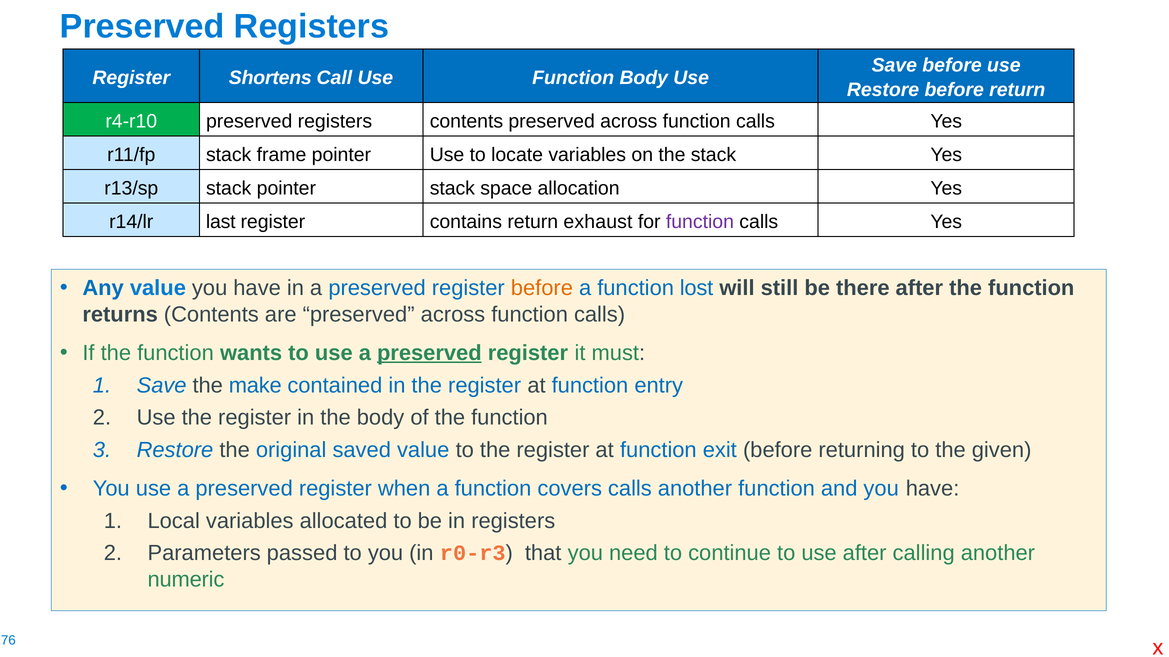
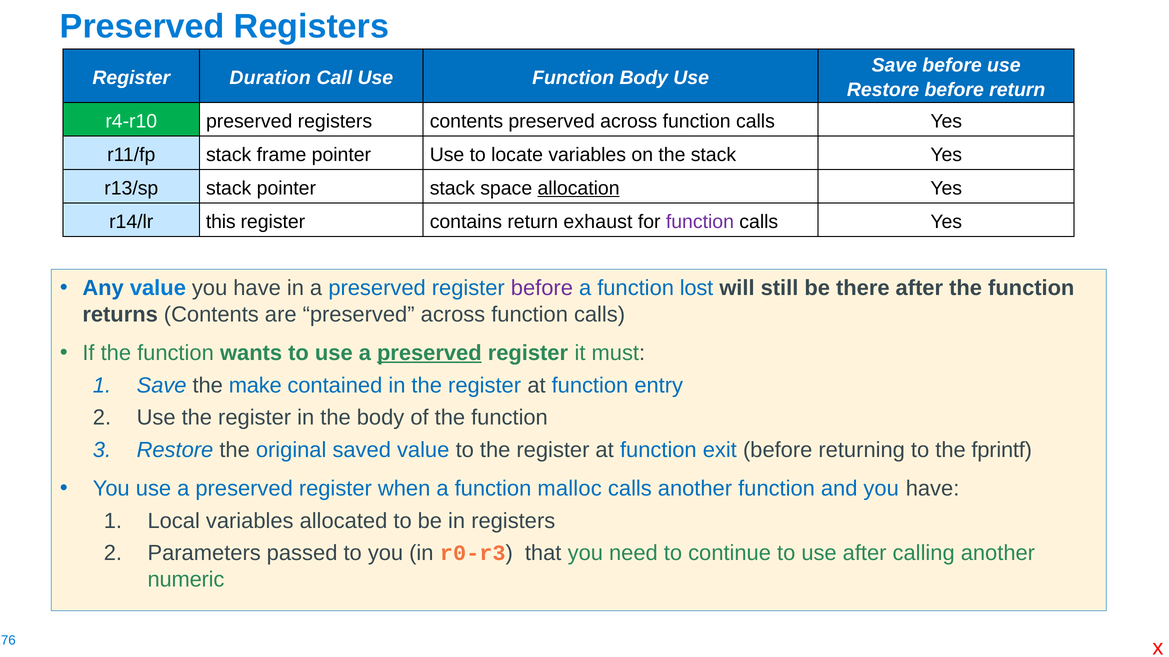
Shortens: Shortens -> Duration
allocation underline: none -> present
last: last -> this
before at (542, 288) colour: orange -> purple
given: given -> fprintf
covers: covers -> malloc
